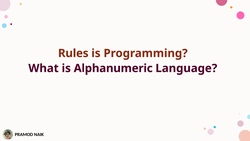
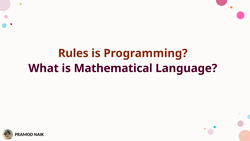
Alphanumeric: Alphanumeric -> Mathematical
